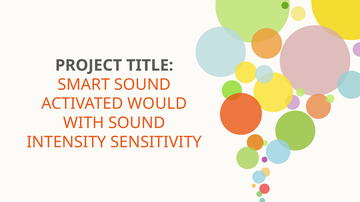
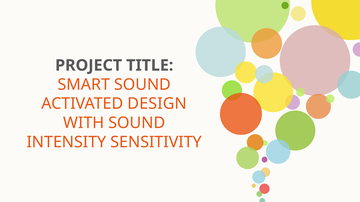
WOULD: WOULD -> DESIGN
